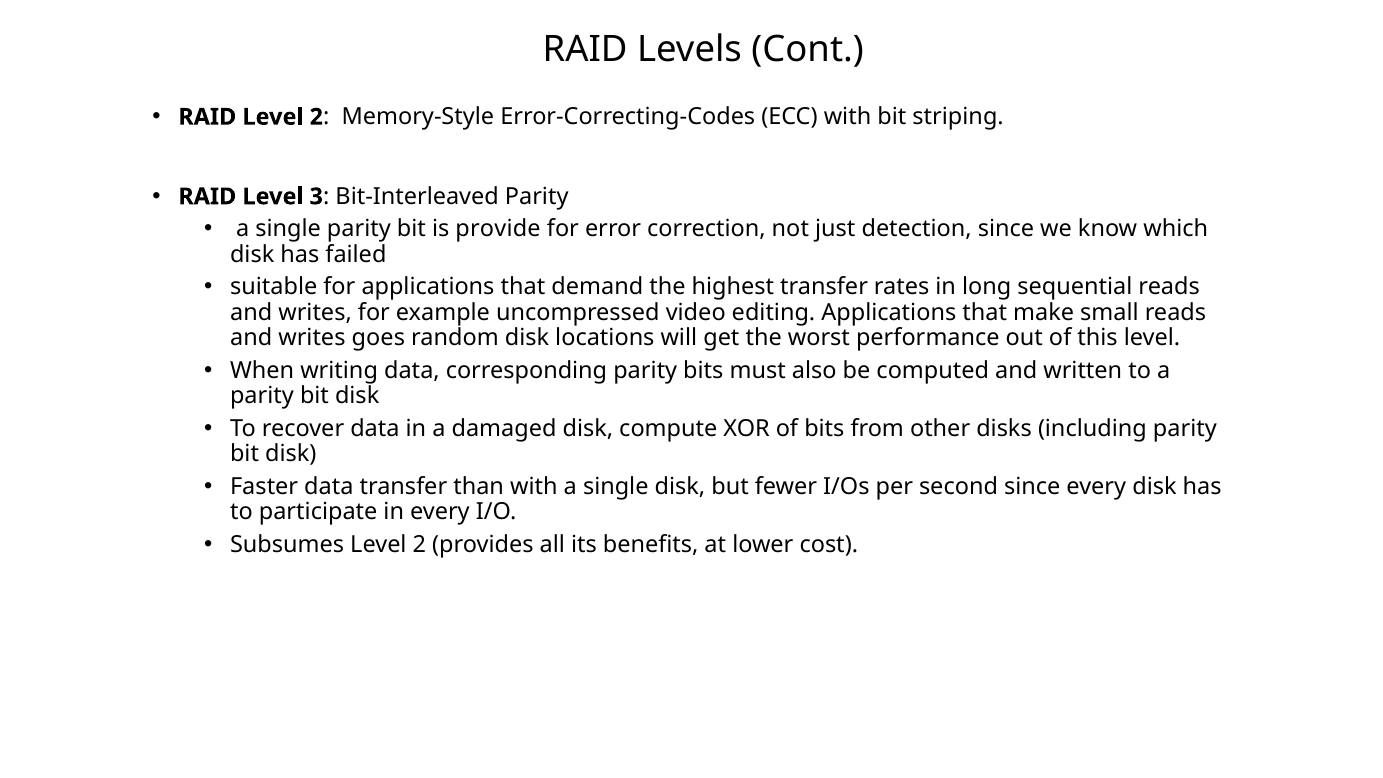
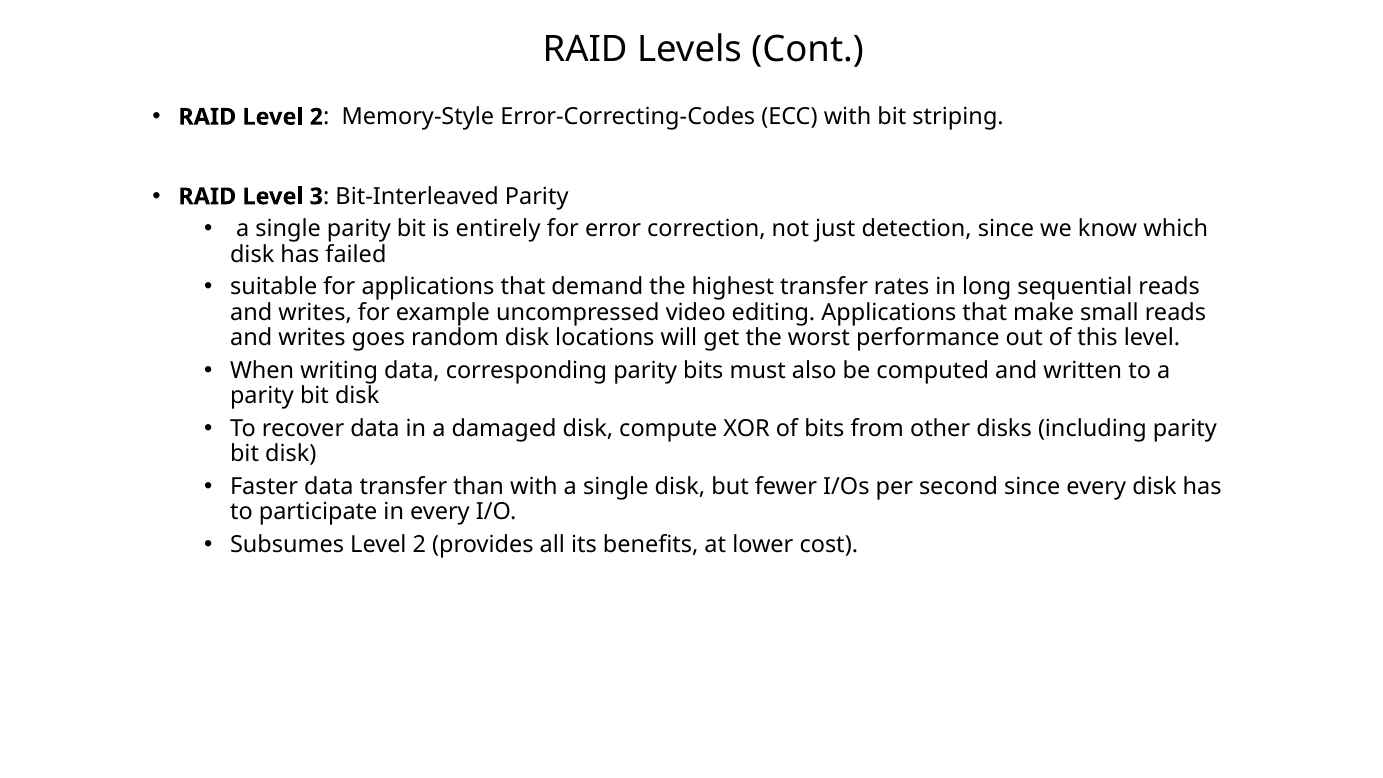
provide: provide -> entirely
